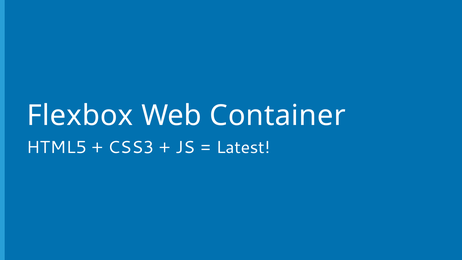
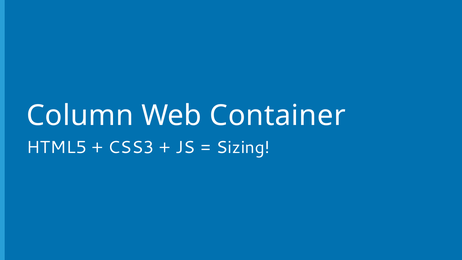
Flexbox: Flexbox -> Column
Latest: Latest -> Sizing
